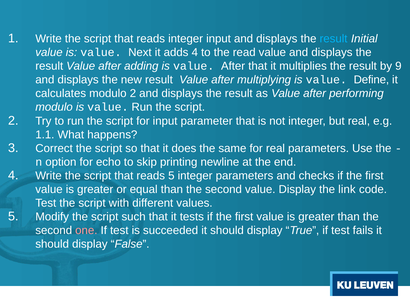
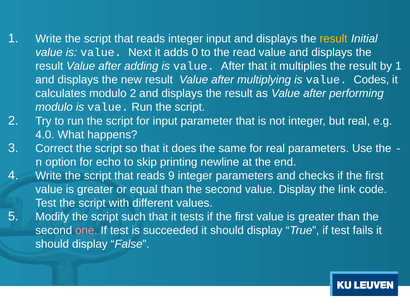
result at (334, 39) colour: light blue -> yellow
adds 4: 4 -> 0
by 9: 9 -> 1
Define: Define -> Codes
1.1: 1.1 -> 4.0
reads 5: 5 -> 9
